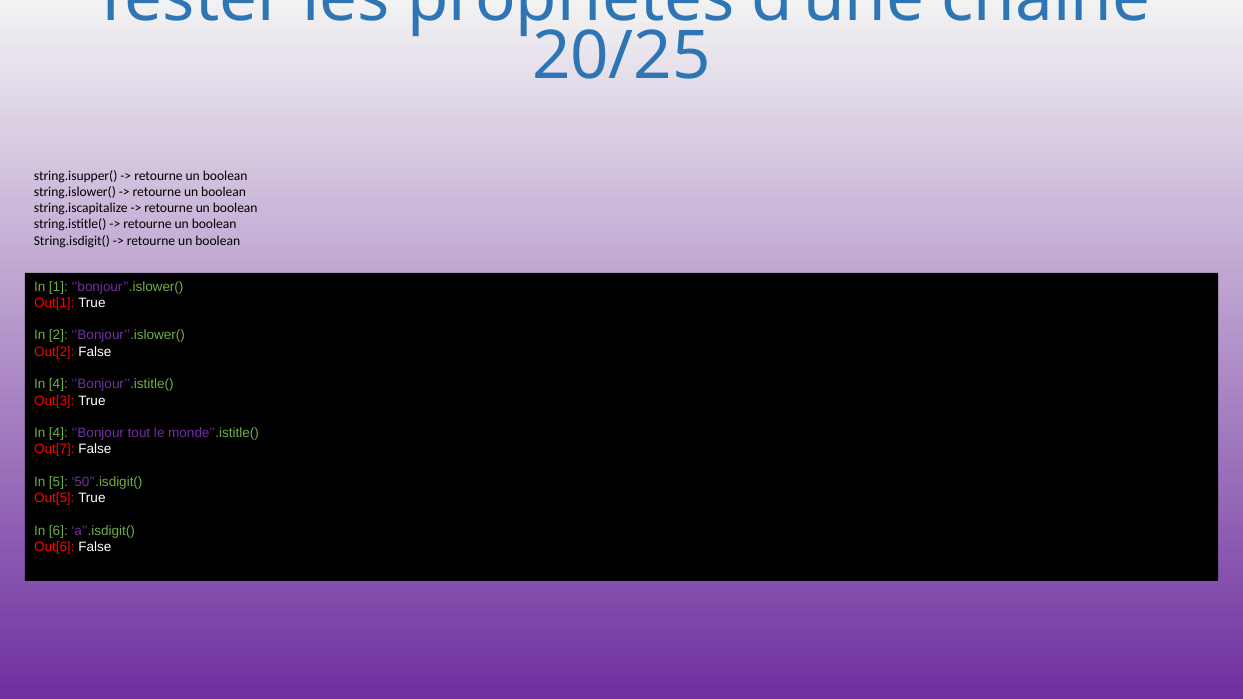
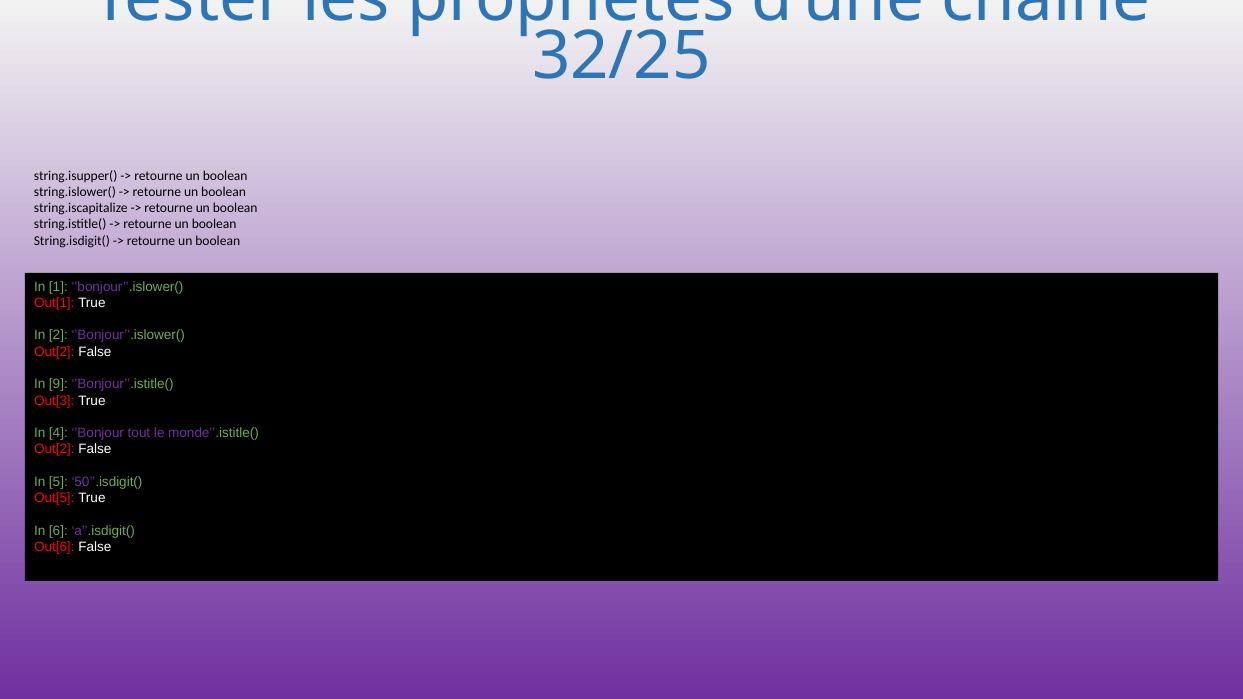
20/25: 20/25 -> 32/25
4 at (58, 384): 4 -> 9
Out[7 at (54, 450): Out[7 -> Out[2
